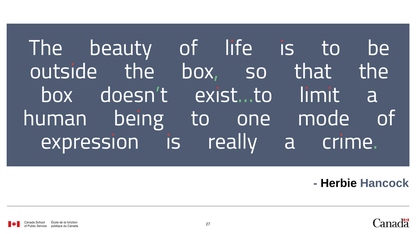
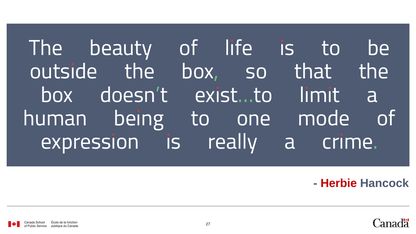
Herbie colour: black -> red
